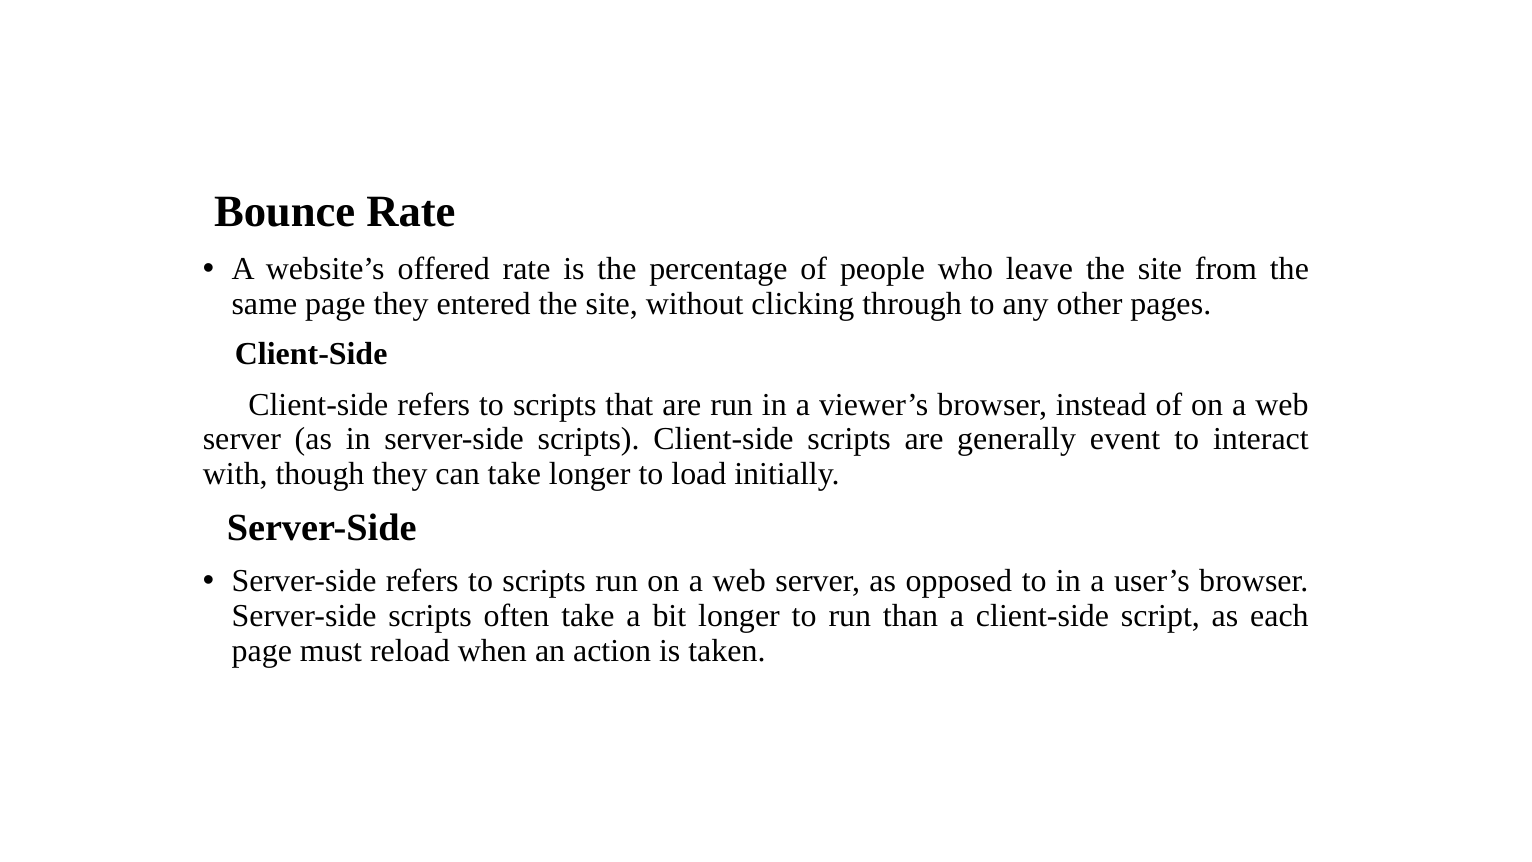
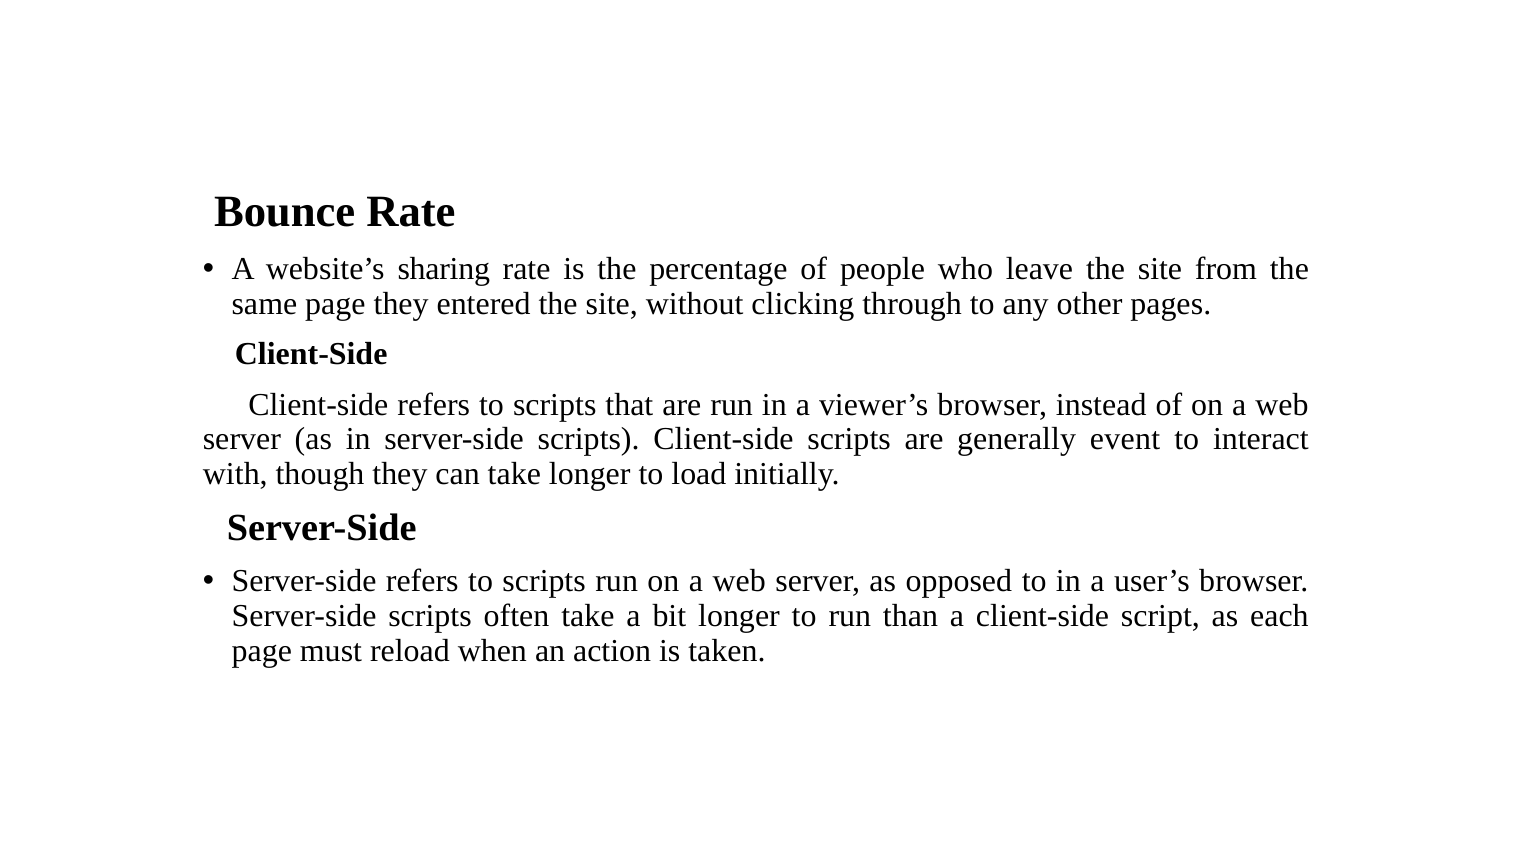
offered: offered -> sharing
